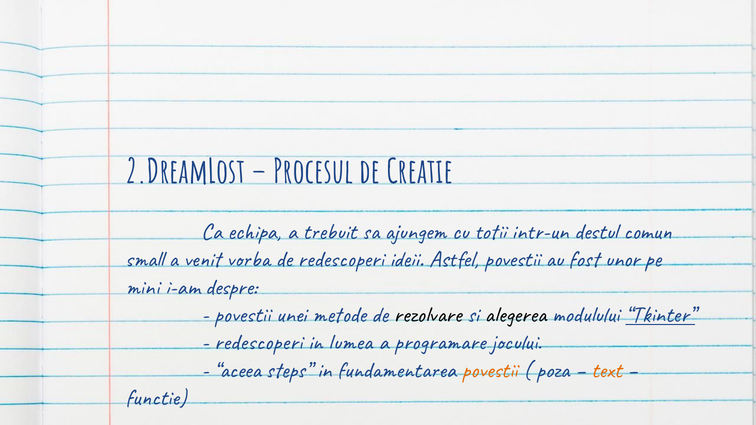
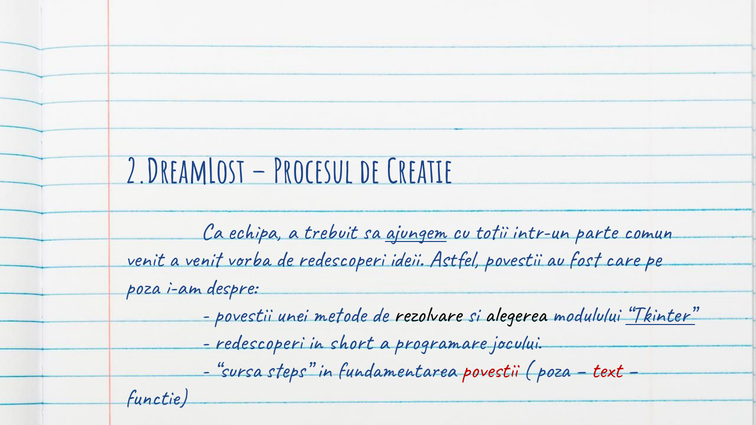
ajungem underline: none -> present
destul: destul -> parte
small at (145, 259): small -> venit
unor: unor -> care
mini at (142, 287): mini -> poza
lumea: lumea -> short
aceea: aceea -> sursa
povestii at (490, 370) colour: orange -> red
text colour: orange -> red
